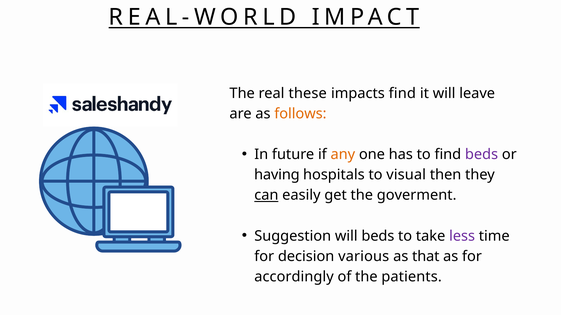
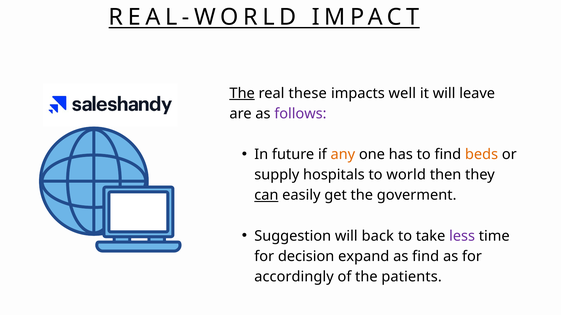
The at (242, 93) underline: none -> present
impacts find: find -> well
follows colour: orange -> purple
beds at (482, 155) colour: purple -> orange
having: having -> supply
visual: visual -> world
will beds: beds -> back
various: various -> expand
as that: that -> find
